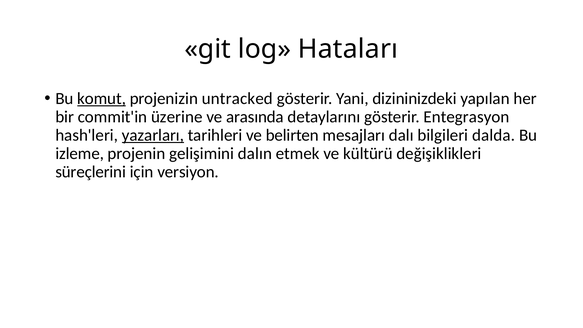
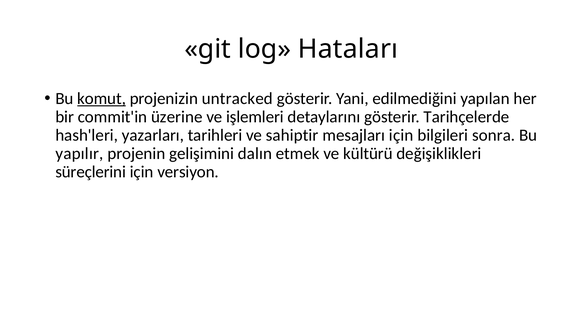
dizininizdeki: dizininizdeki -> edilmediğini
arasında: arasında -> işlemleri
Entegrasyon: Entegrasyon -> Tarihçelerde
yazarları underline: present -> none
belirten: belirten -> sahiptir
mesajları dalı: dalı -> için
dalda: dalda -> sonra
izleme: izleme -> yapılır
